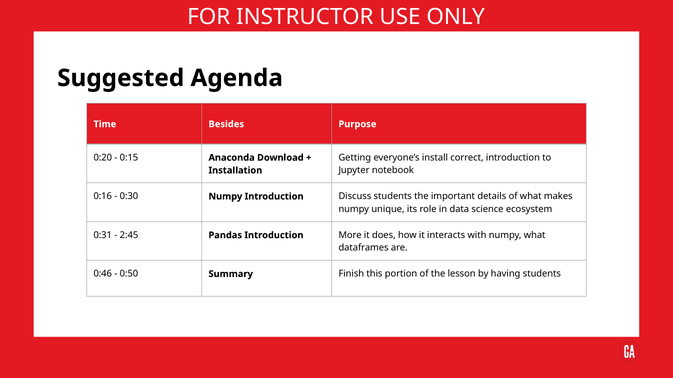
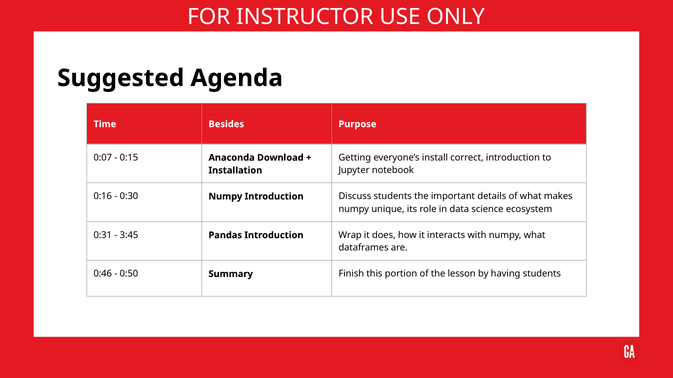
0:20: 0:20 -> 0:07
2:45: 2:45 -> 3:45
More: More -> Wrap
